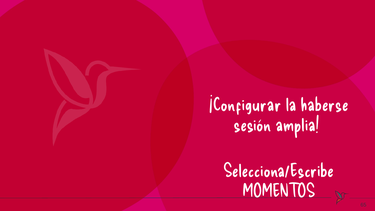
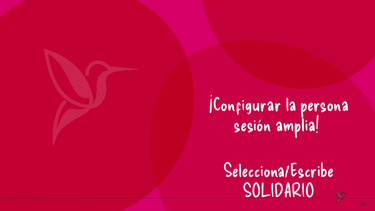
haberse: haberse -> persona
MOMENTOS: MOMENTOS -> SOLIDARIO
